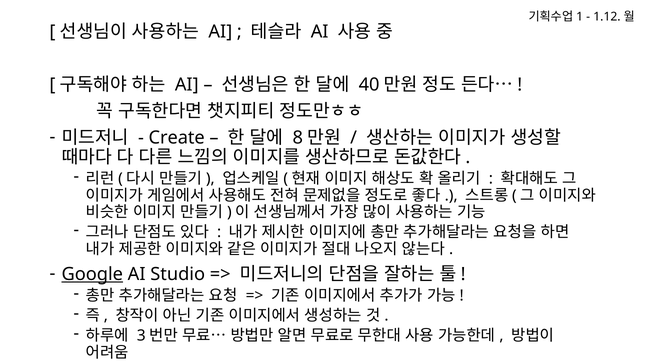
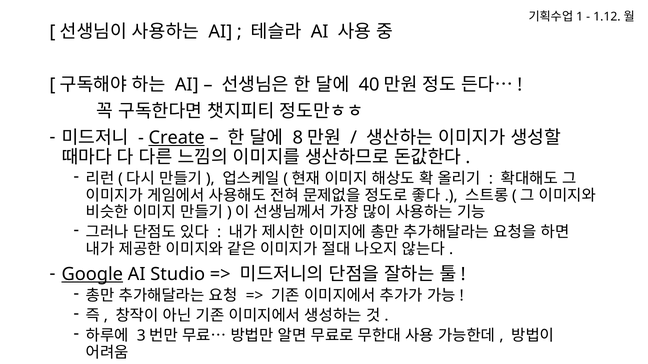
Create underline: none -> present
